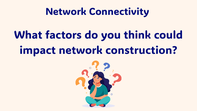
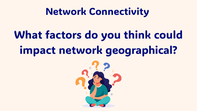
construction: construction -> geographical
